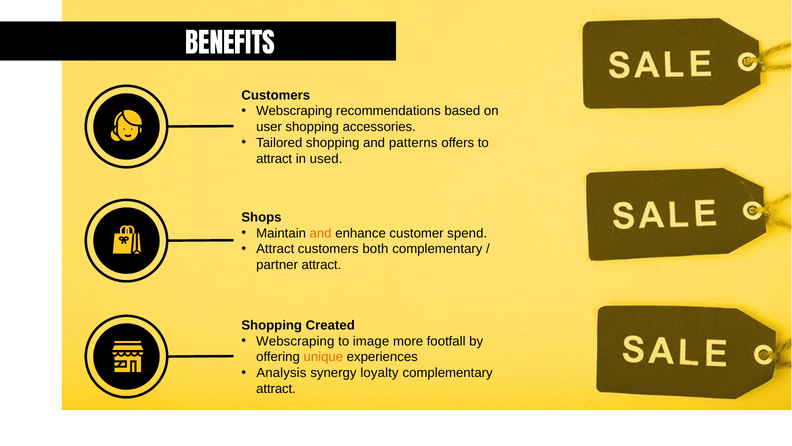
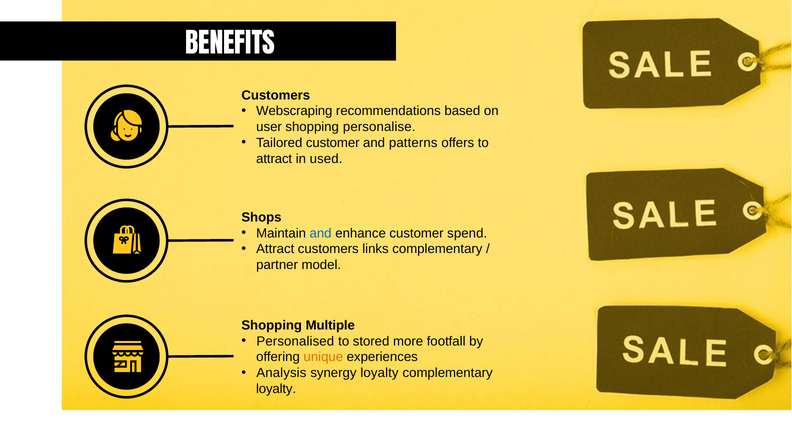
accessories: accessories -> personalise
Tailored shopping: shopping -> customer
and at (321, 233) colour: orange -> blue
both: both -> links
partner attract: attract -> model
Created: Created -> Multiple
Webscraping at (295, 341): Webscraping -> Personalised
image: image -> stored
attract at (276, 388): attract -> loyalty
